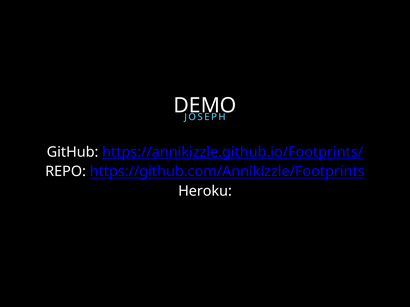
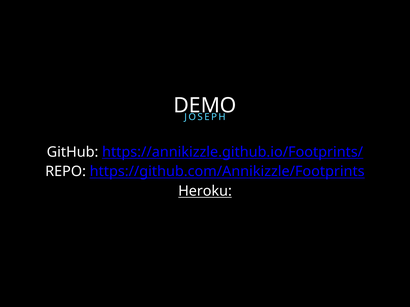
Heroku underline: none -> present
